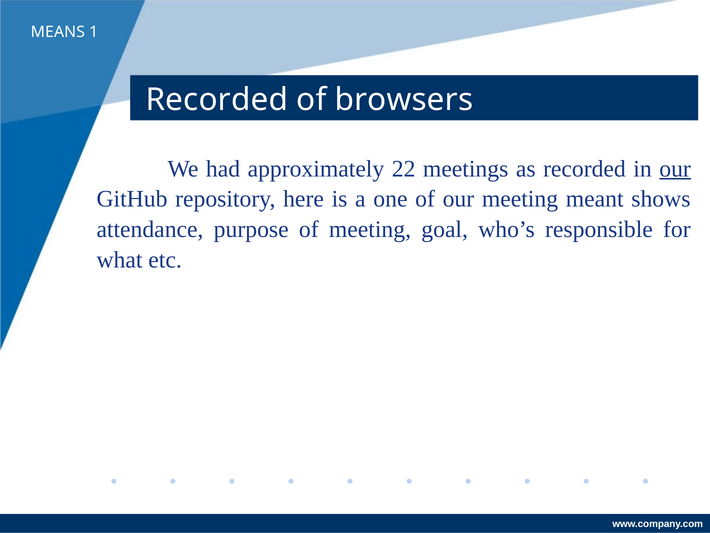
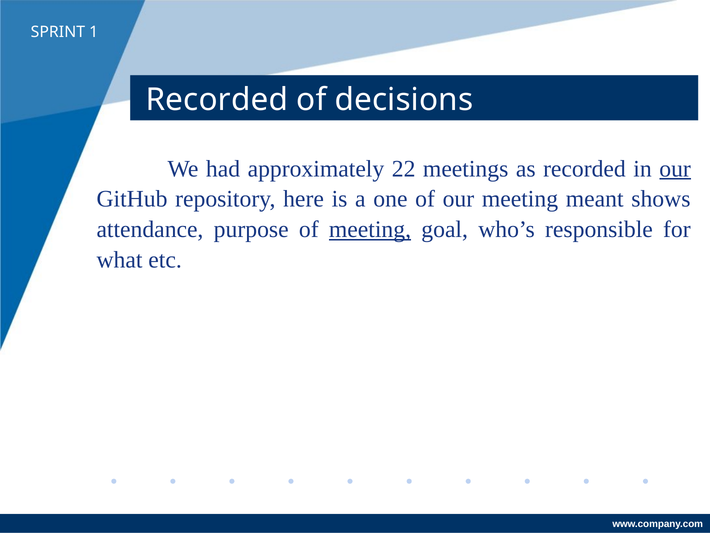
MEANS: MEANS -> SPRINT
browsers: browsers -> decisions
meeting at (370, 229) underline: none -> present
